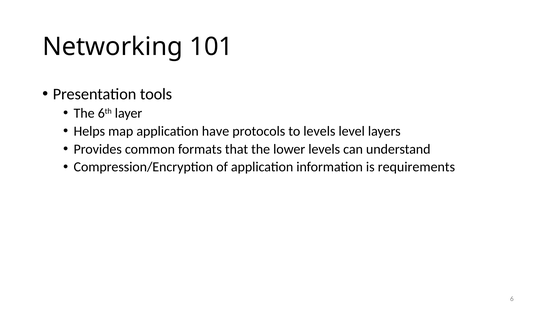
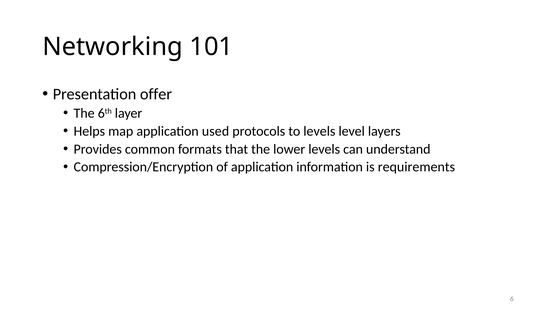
tools: tools -> offer
have: have -> used
